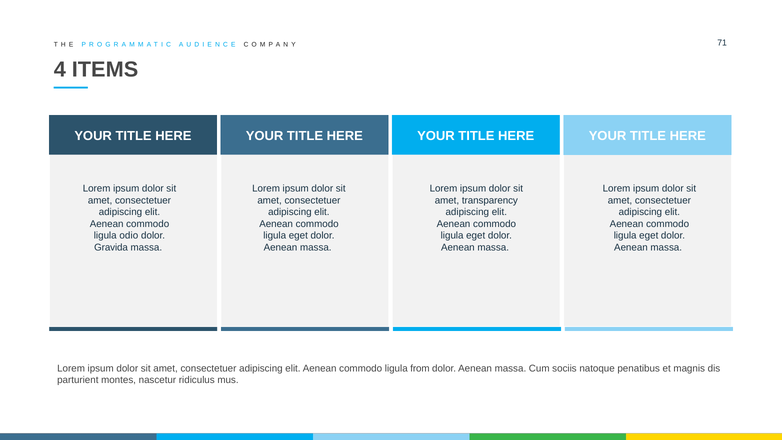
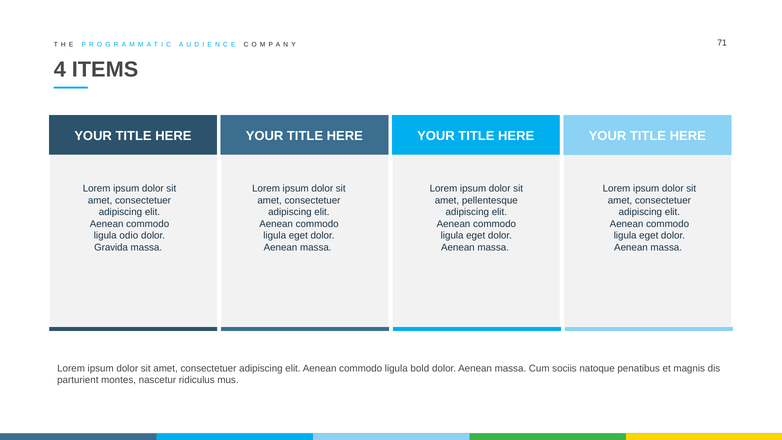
transparency: transparency -> pellentesque
from: from -> bold
